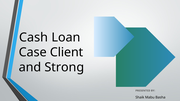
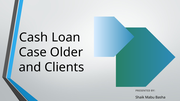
Client: Client -> Older
Strong: Strong -> Clients
